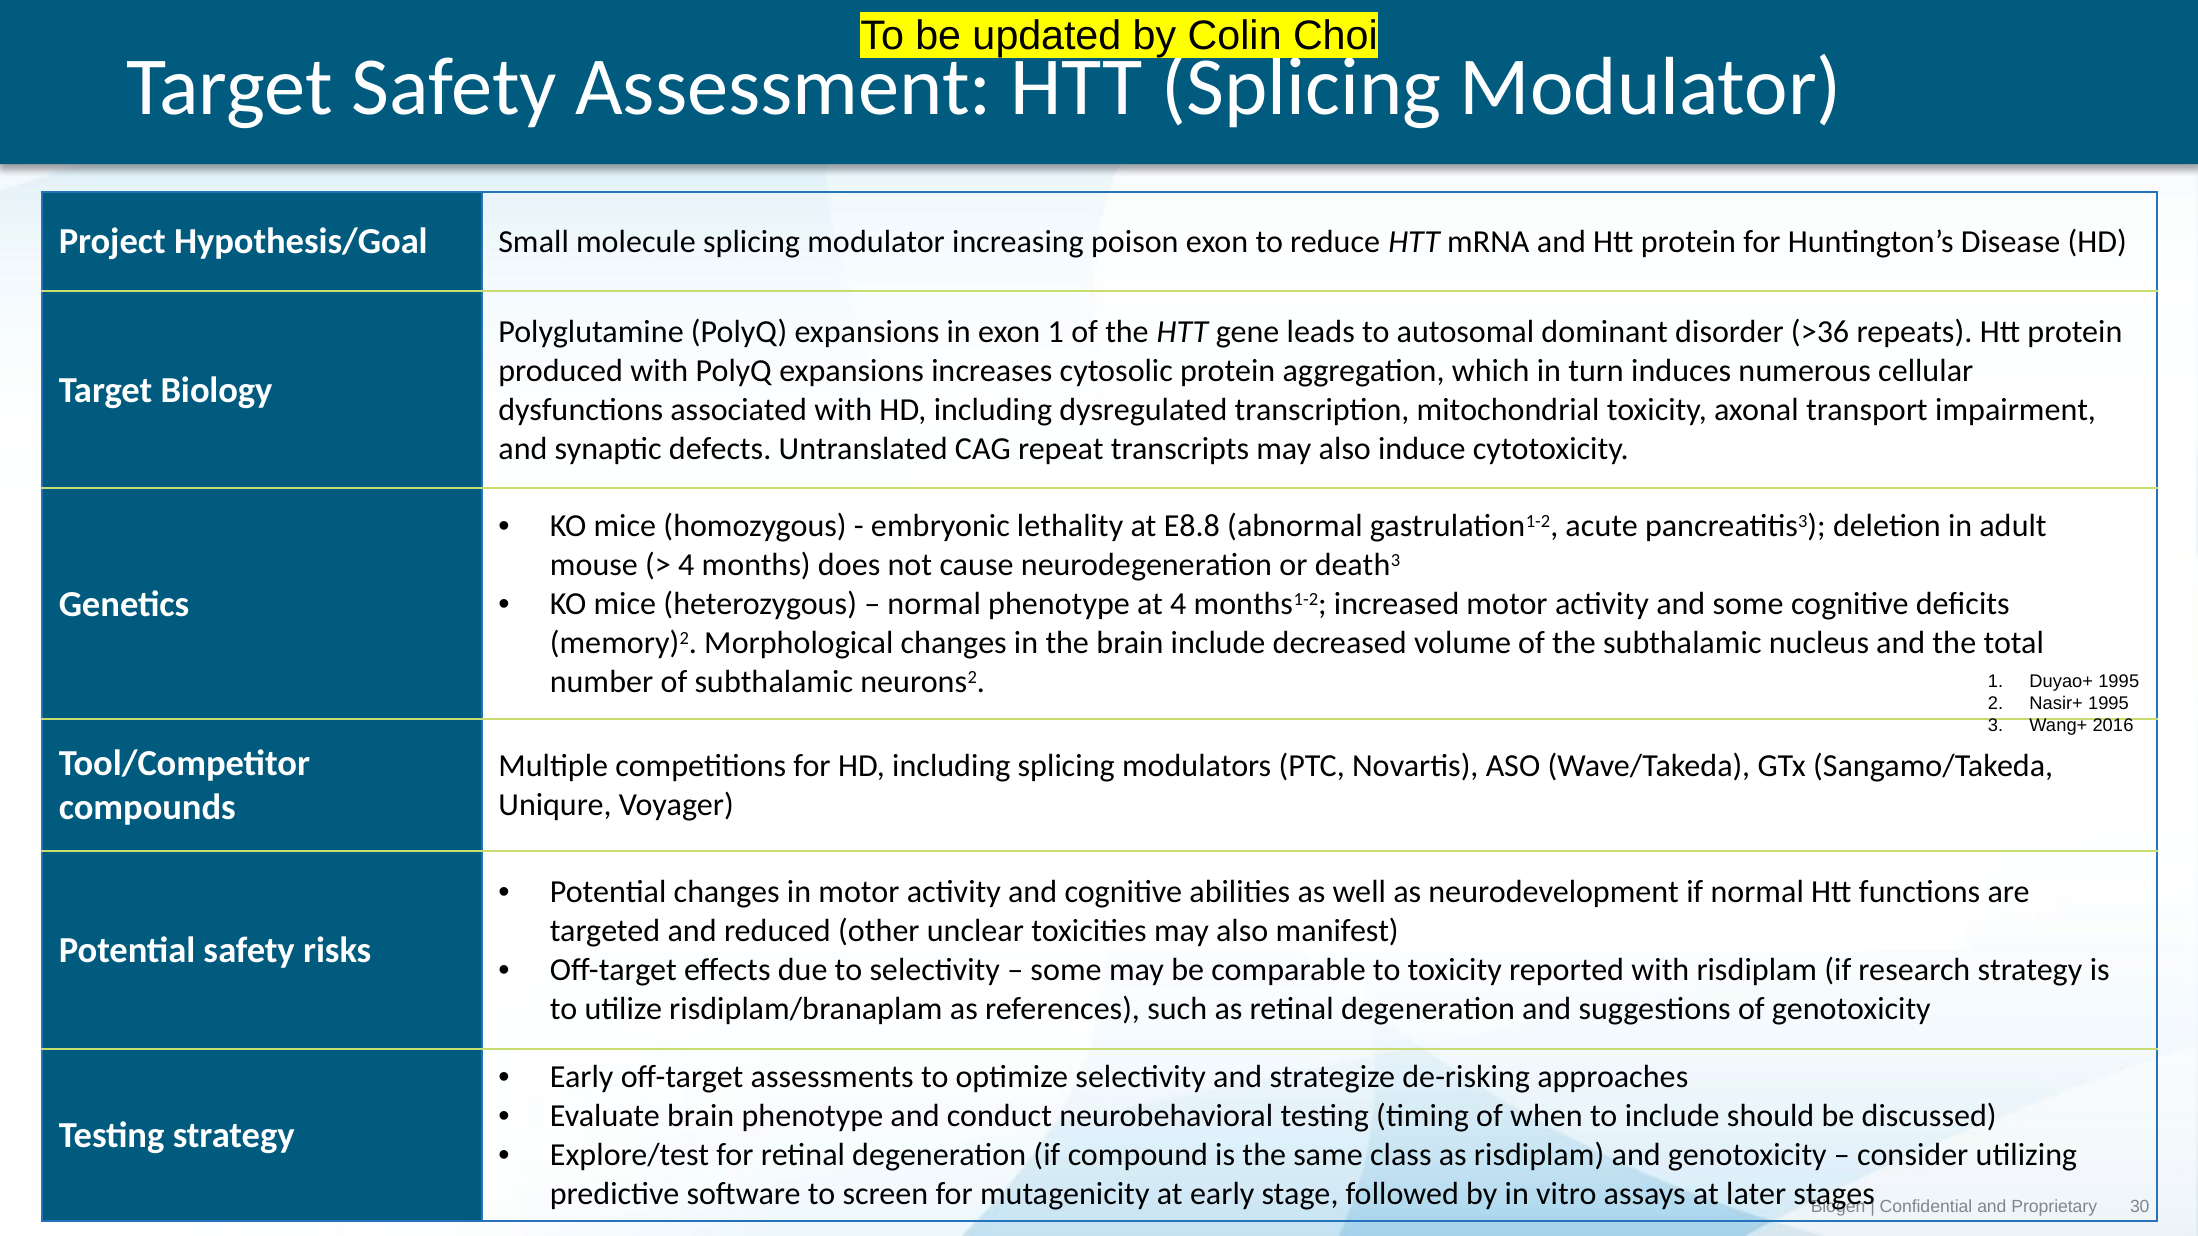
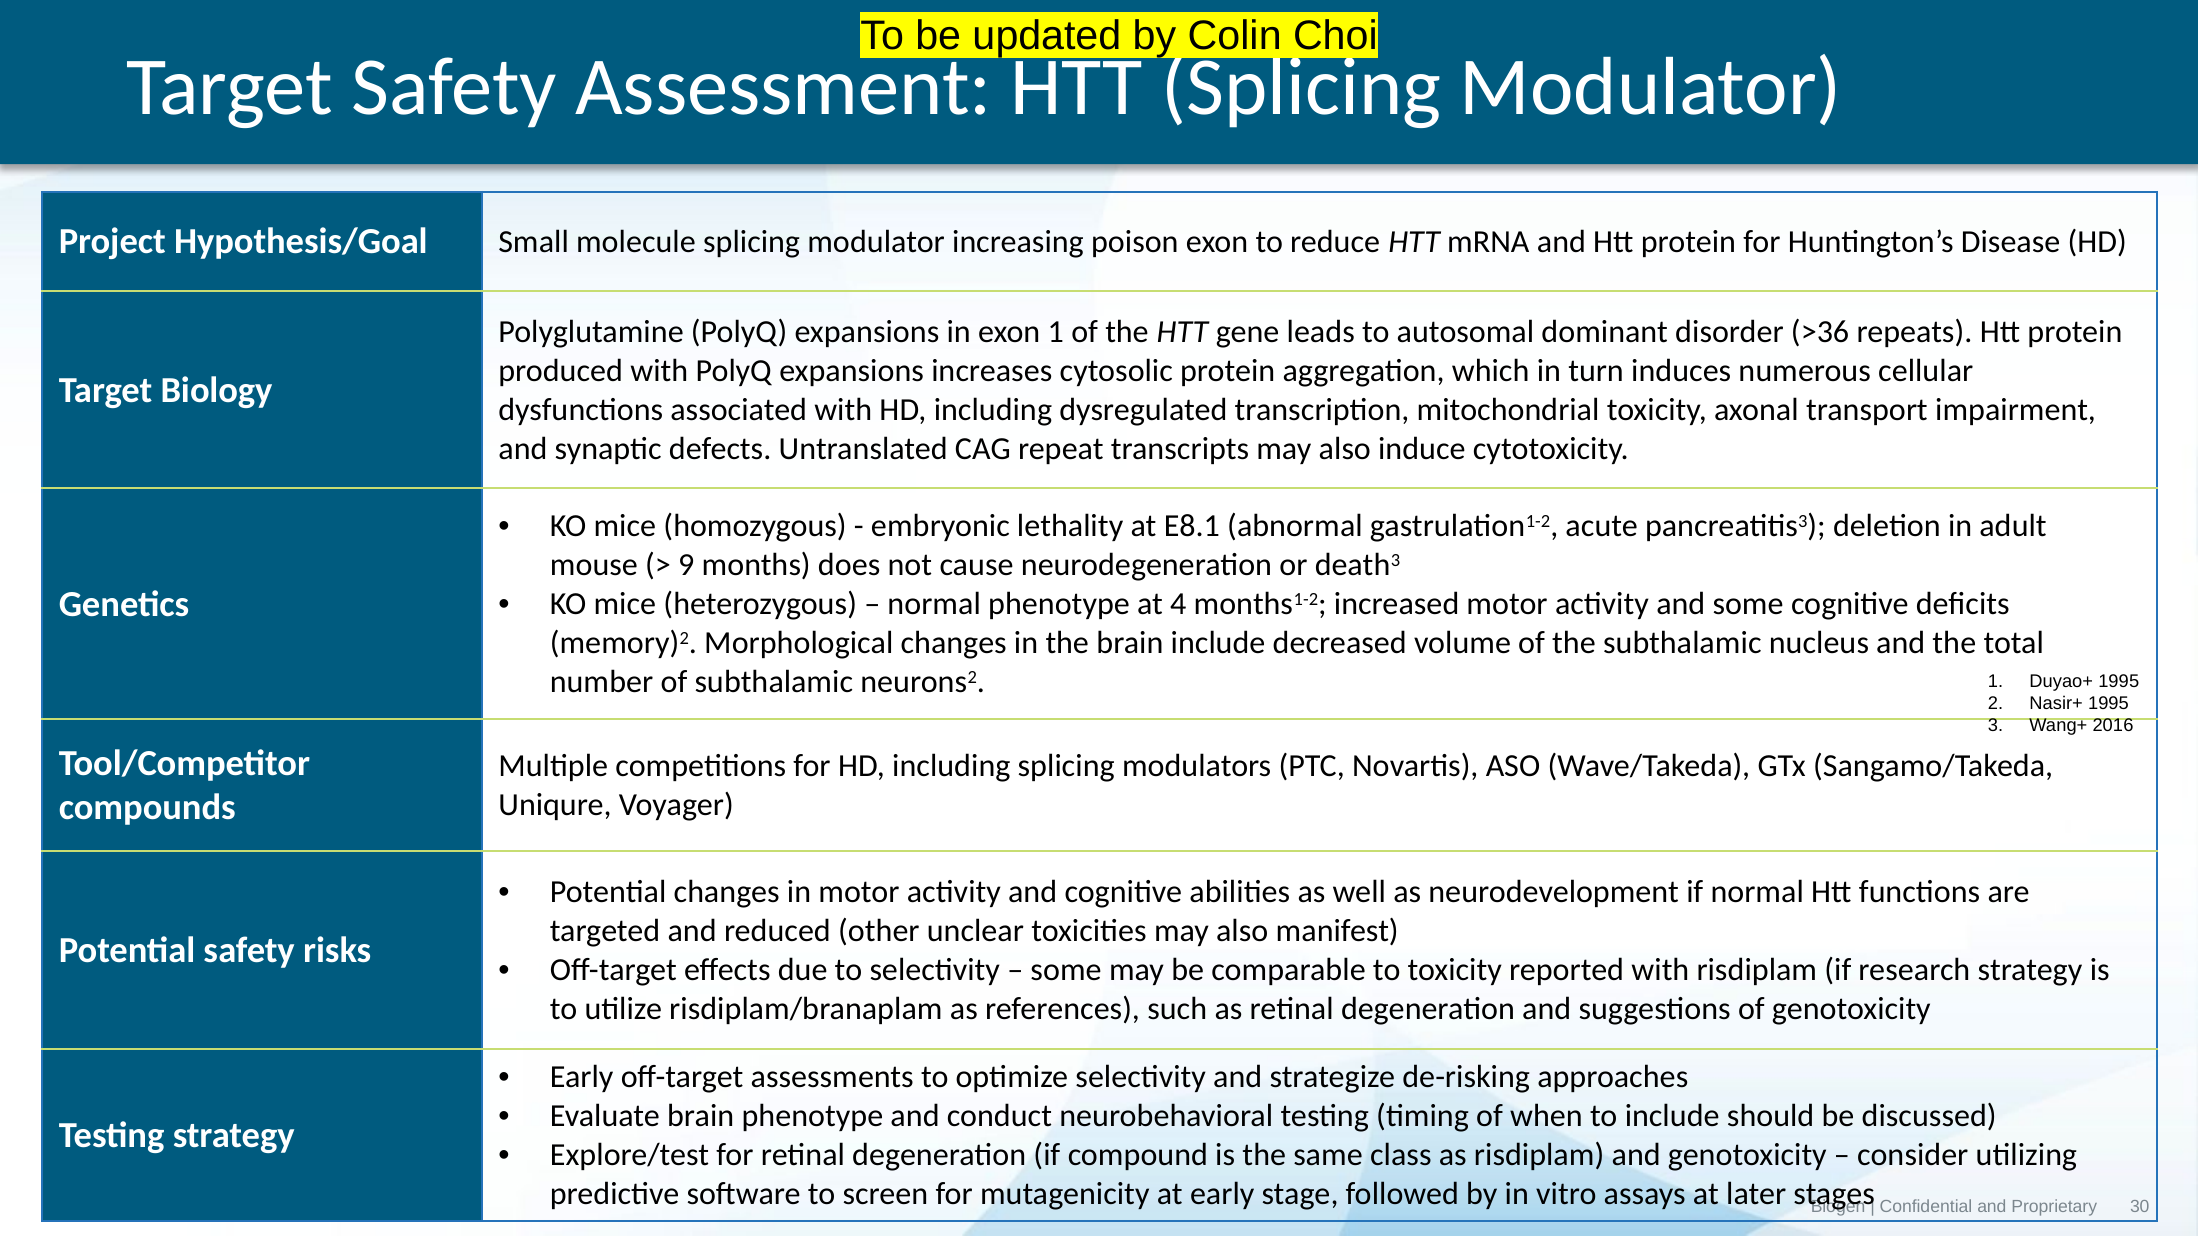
E8.8: E8.8 -> E8.1
4 at (686, 565): 4 -> 9
